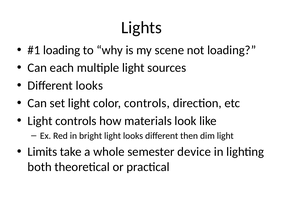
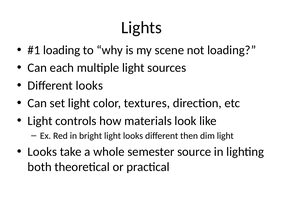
color controls: controls -> textures
Limits at (42, 151): Limits -> Looks
device: device -> source
